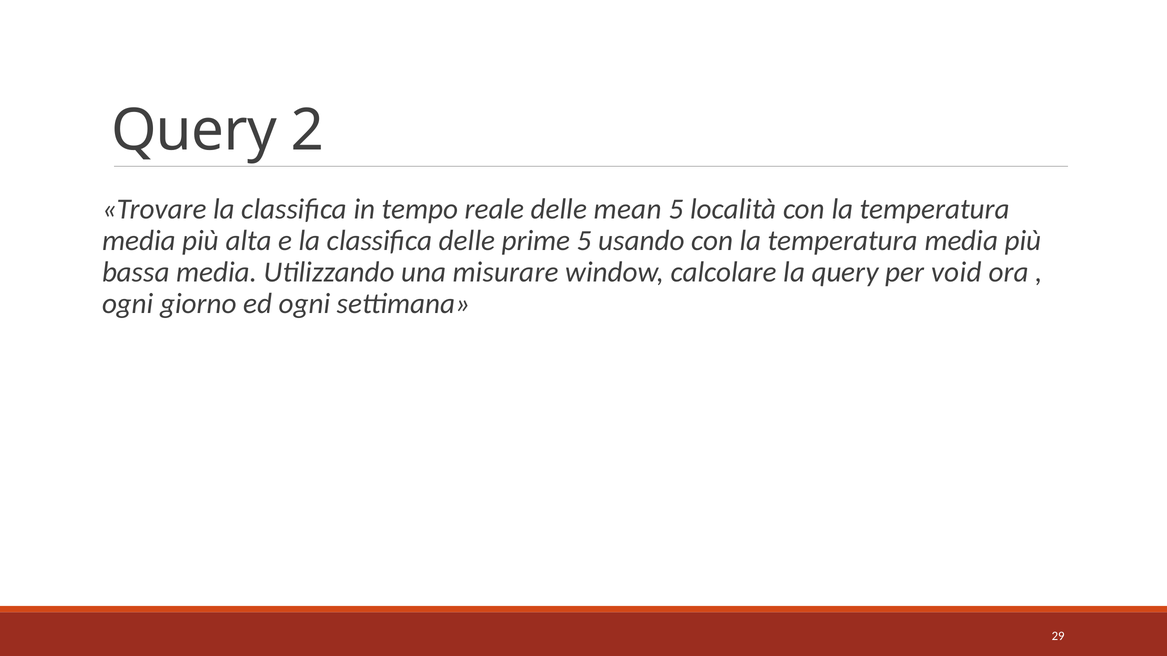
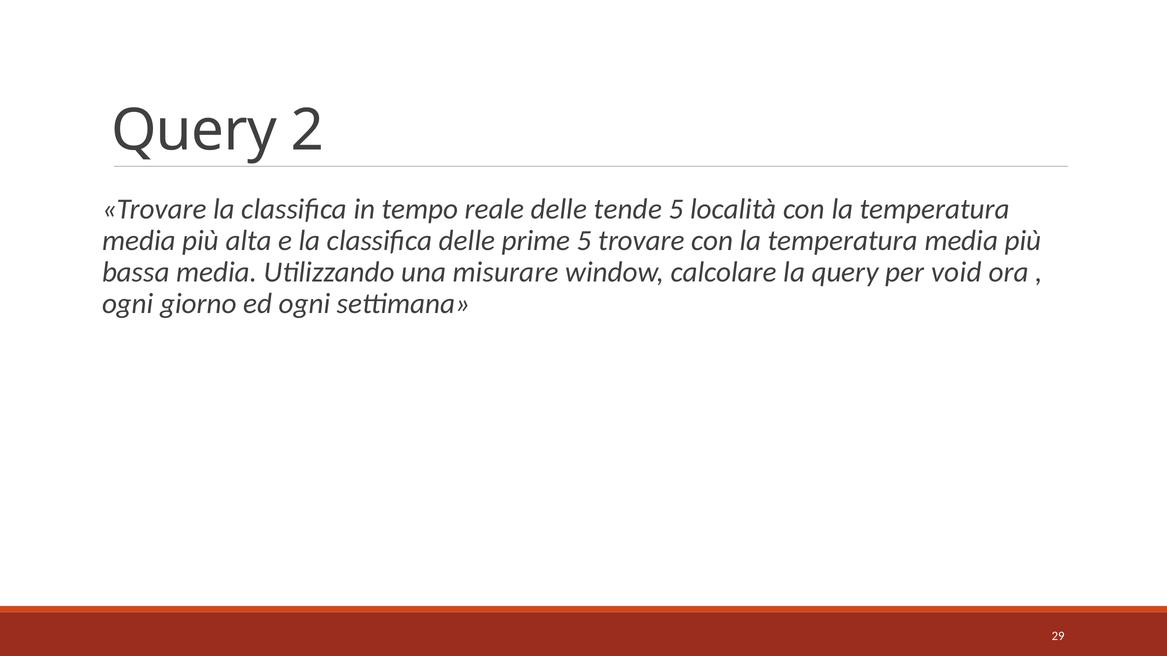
mean: mean -> tende
5 usando: usando -> trovare
